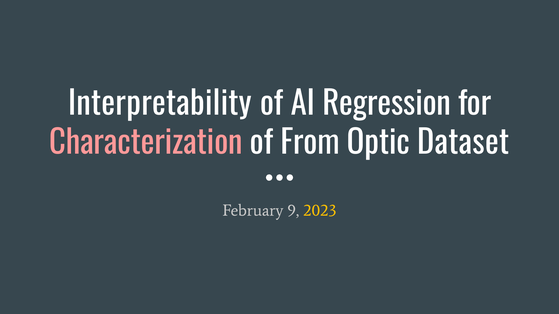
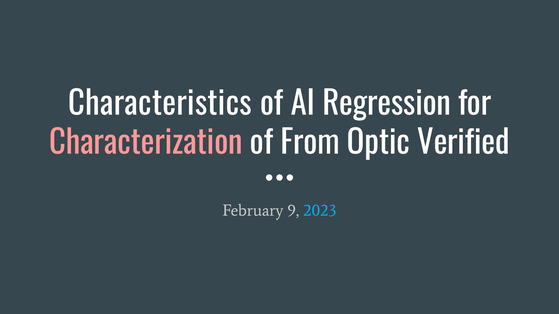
Interpretability: Interpretability -> Characteristics
Dataset: Dataset -> Verified
2023 colour: yellow -> light blue
